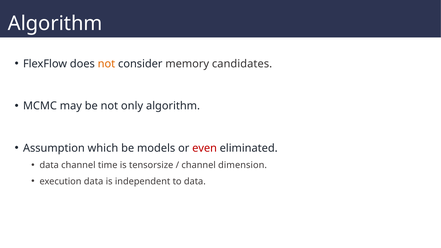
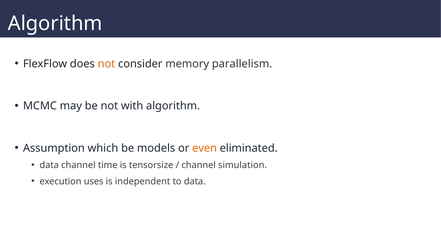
candidates: candidates -> parallelism
only: only -> with
even colour: red -> orange
dimension: dimension -> simulation
execution data: data -> uses
